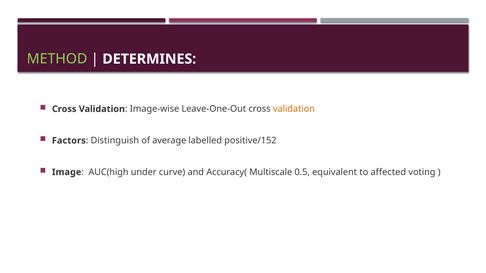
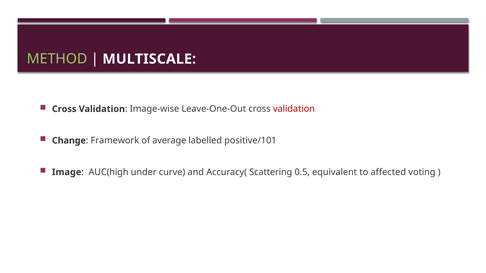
DETERMINES: DETERMINES -> MULTISCALE
validation at (294, 109) colour: orange -> red
Factors: Factors -> Change
Distinguish: Distinguish -> Framework
positive/152: positive/152 -> positive/101
Multiscale: Multiscale -> Scattering
